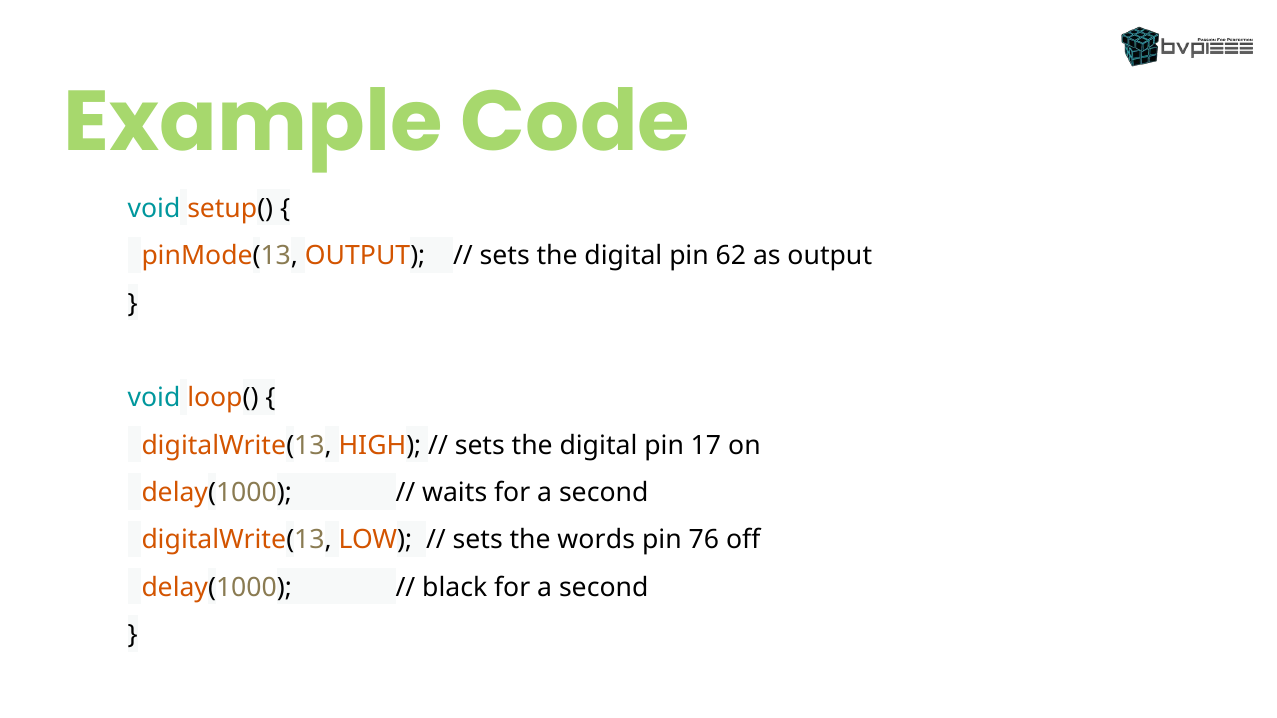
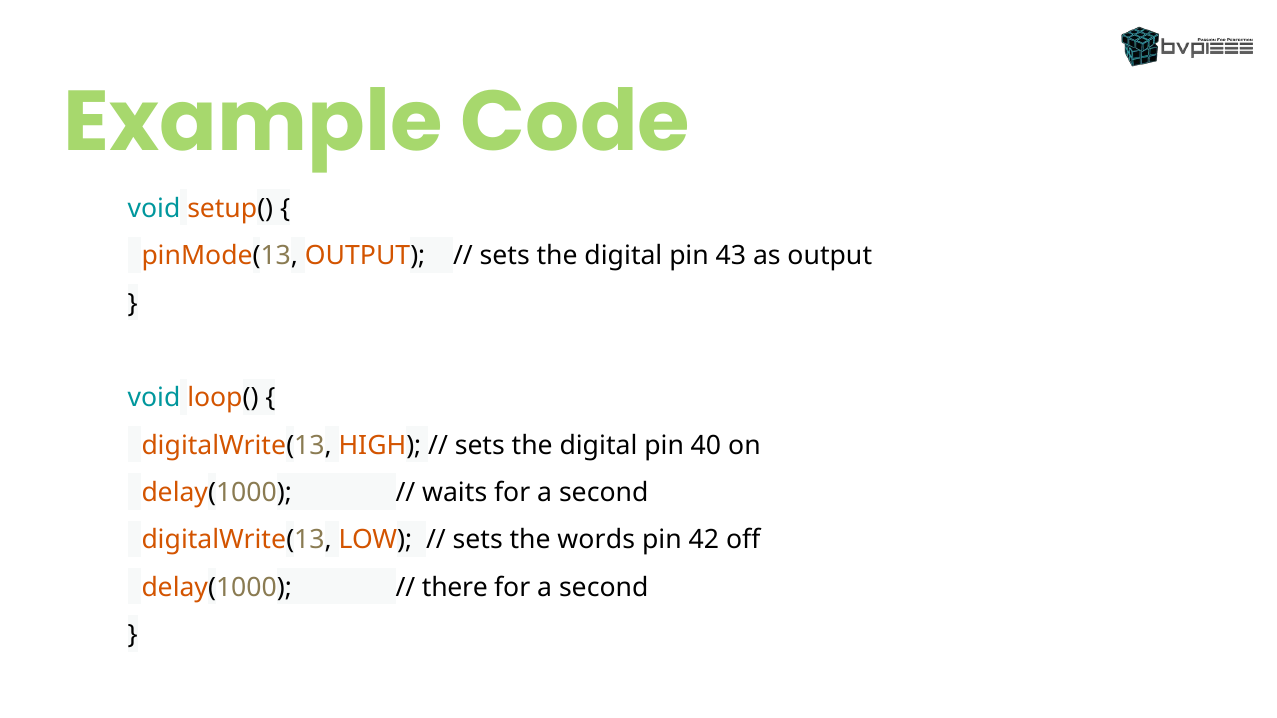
62: 62 -> 43
17: 17 -> 40
76: 76 -> 42
black: black -> there
